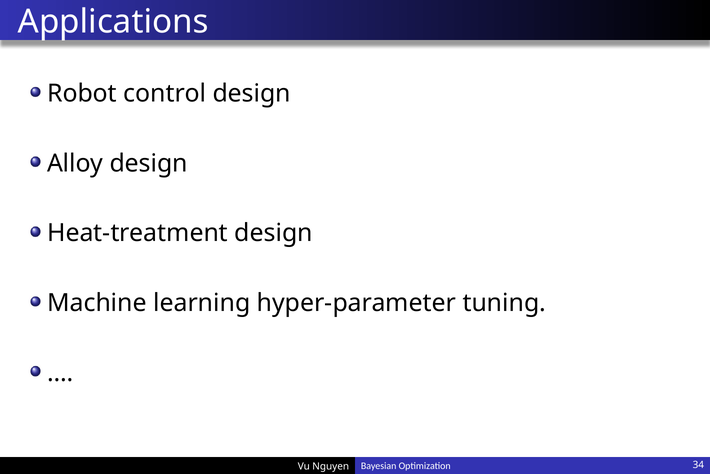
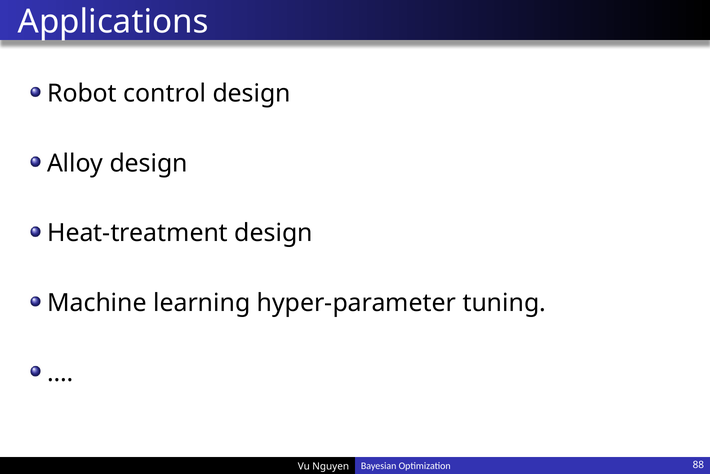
34: 34 -> 88
